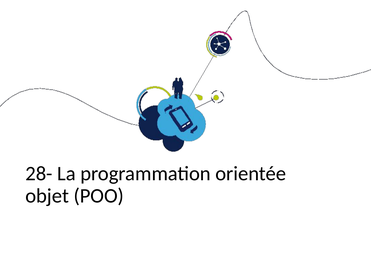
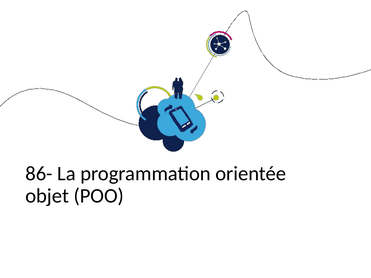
28-: 28- -> 86-
